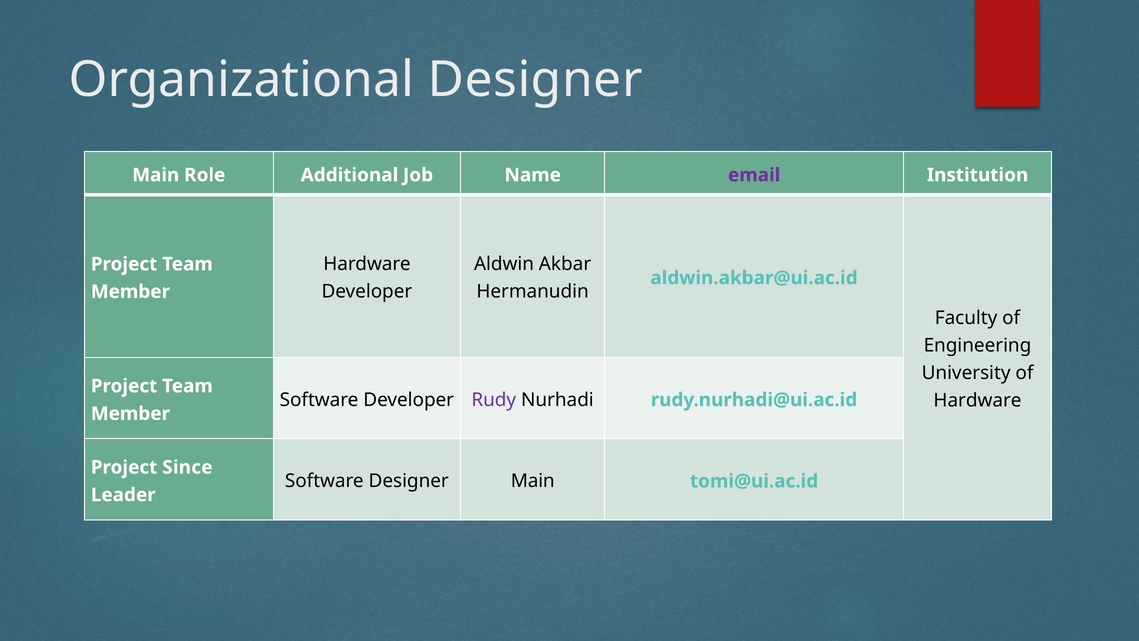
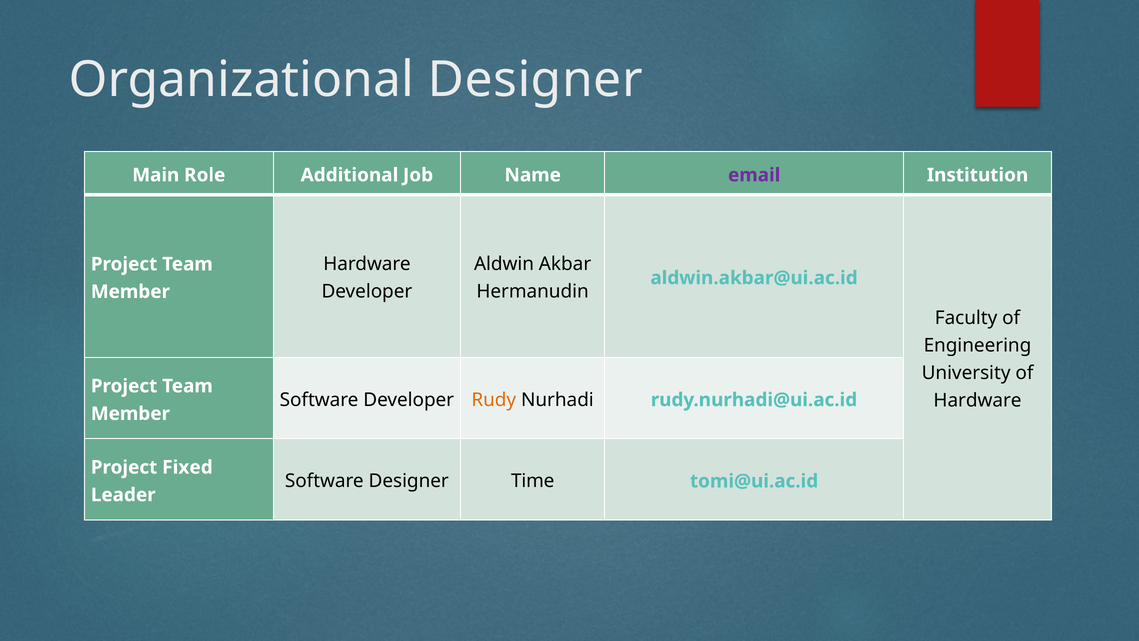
Rudy colour: purple -> orange
Since: Since -> Fixed
Software Designer Main: Main -> Time
